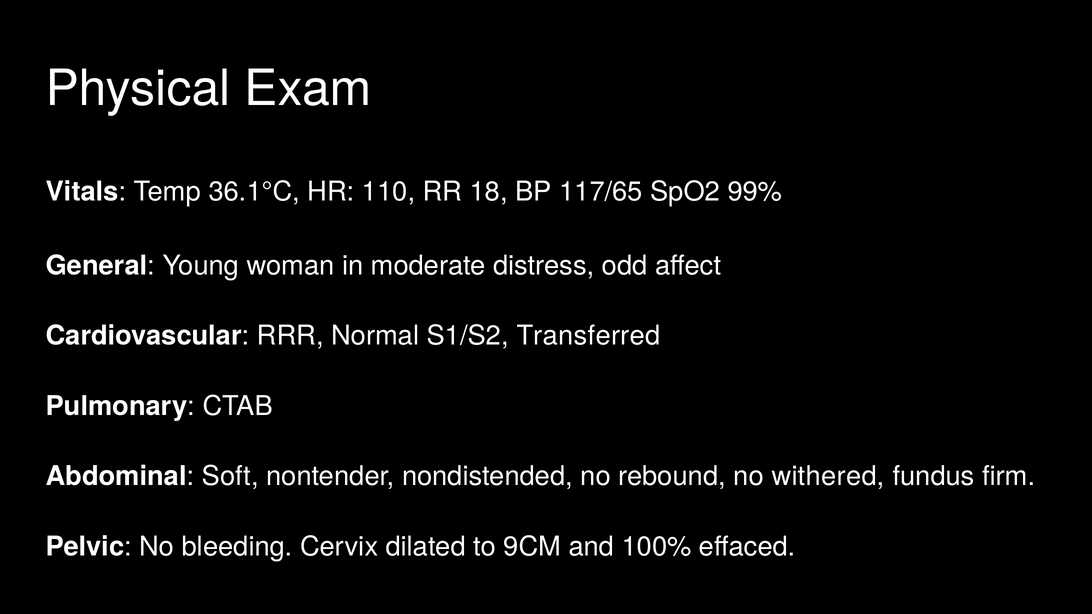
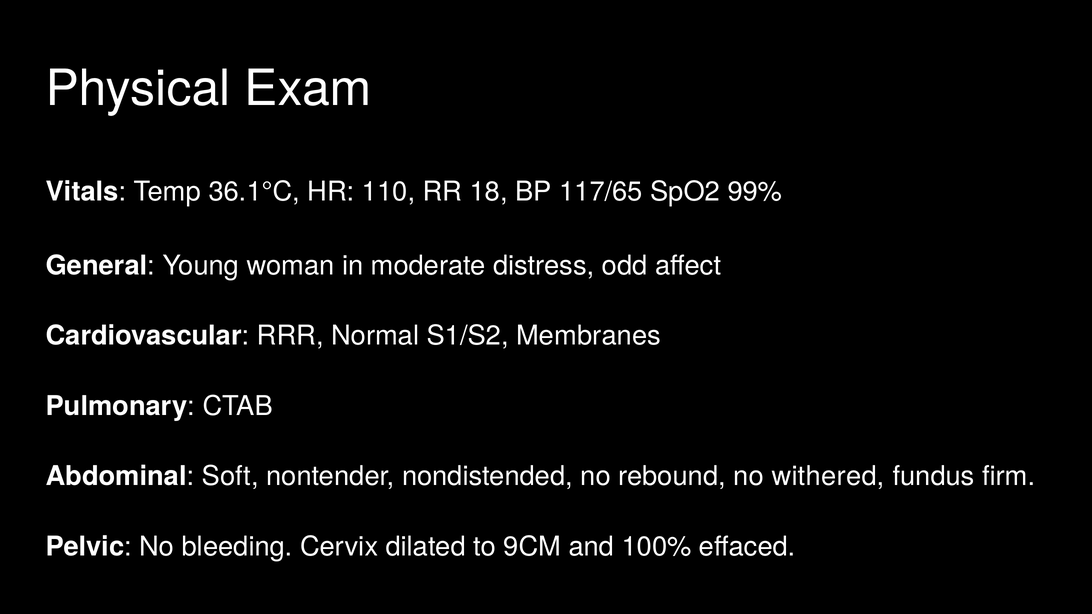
Transferred: Transferred -> Membranes
